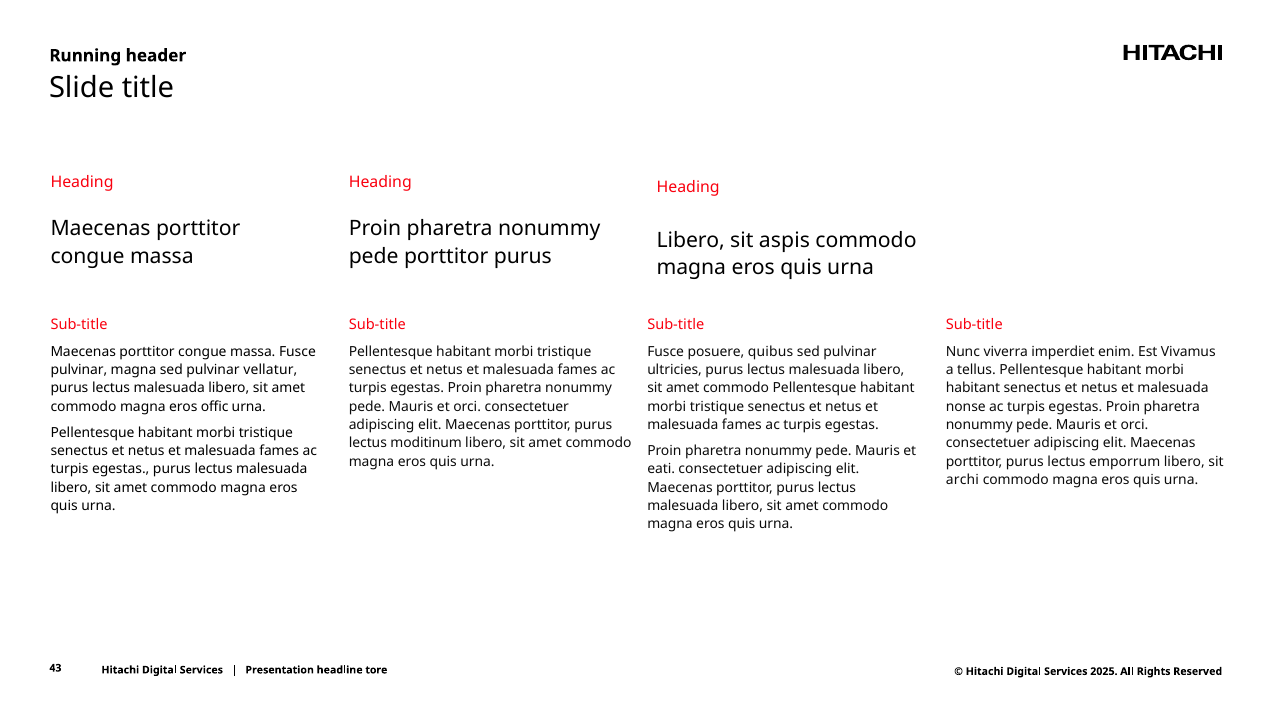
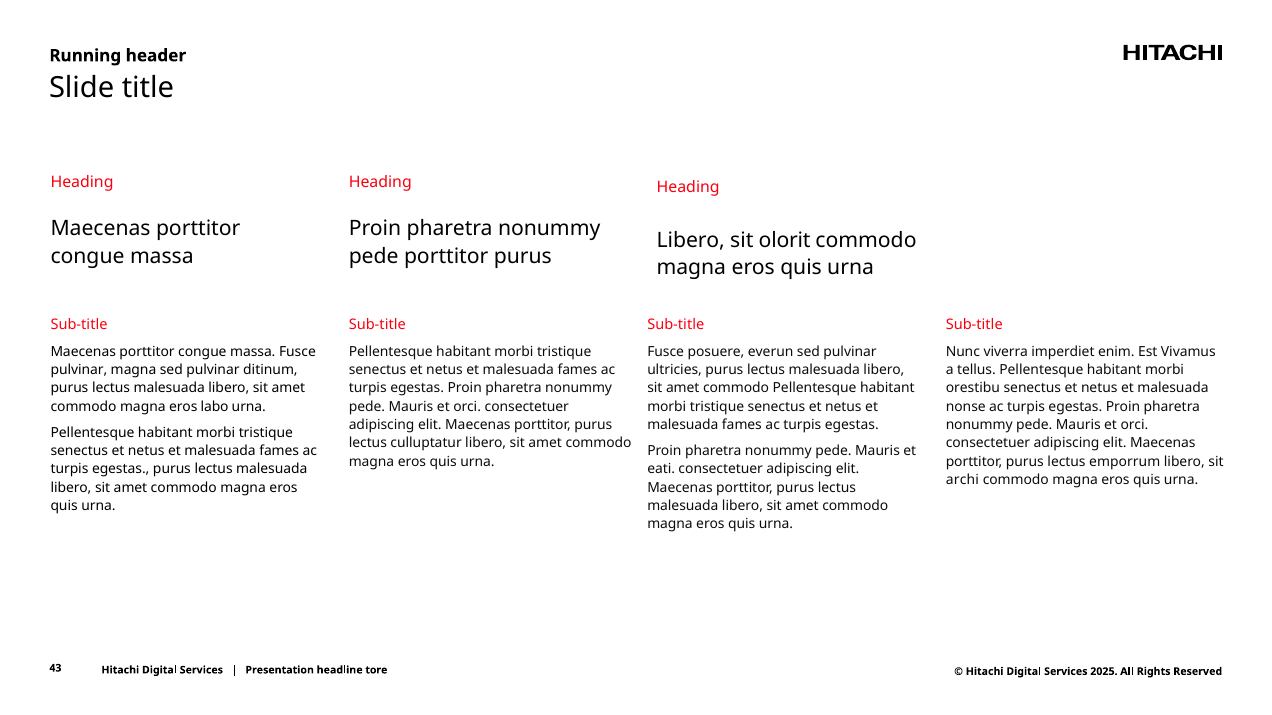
aspis: aspis -> olorit
quibus: quibus -> everun
vellatur: vellatur -> ditinum
habitant at (973, 388): habitant -> orestibu
offic: offic -> labo
moditinum: moditinum -> culluptatur
